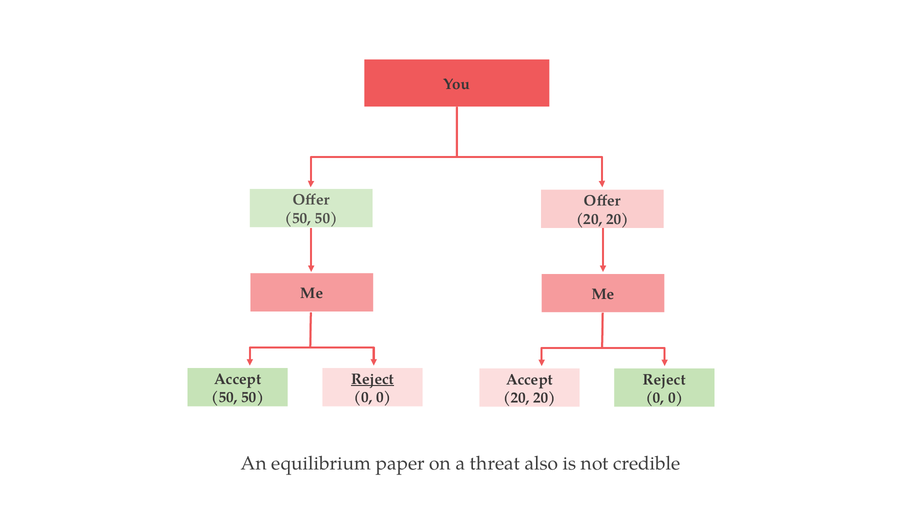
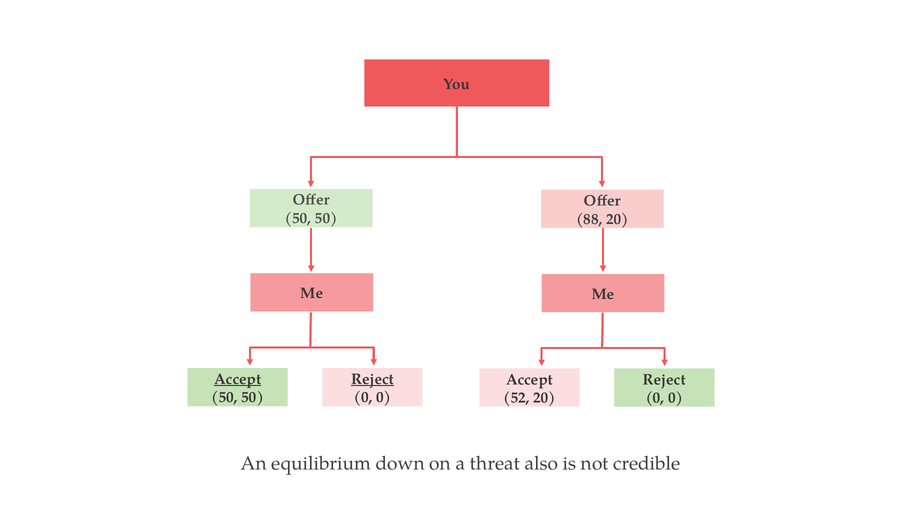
20 at (589, 219): 20 -> 88
Accept at (238, 380) underline: none -> present
20 at (516, 398): 20 -> 52
paper: paper -> down
